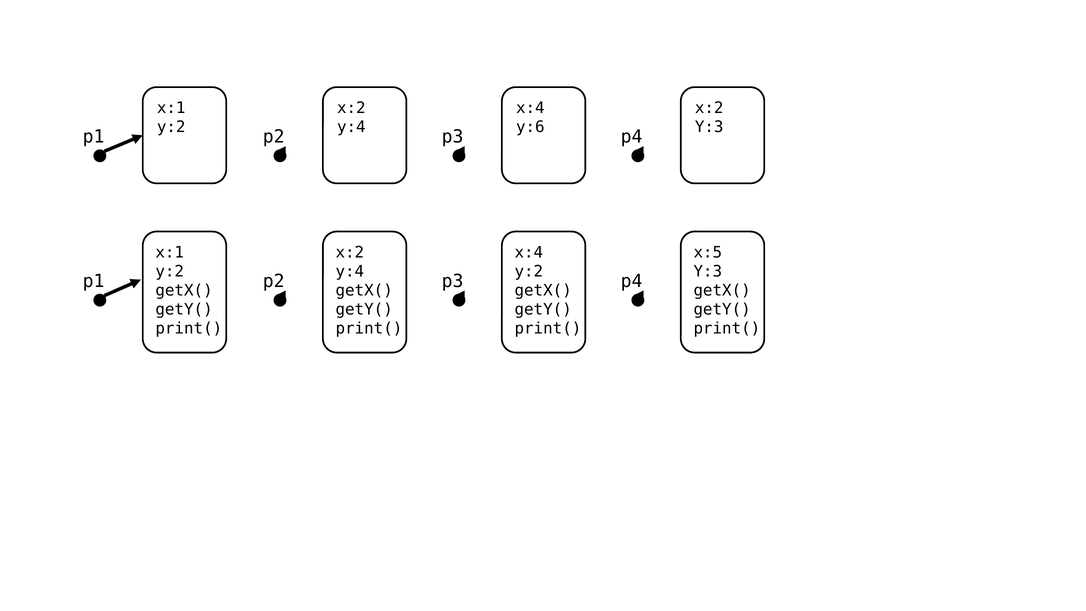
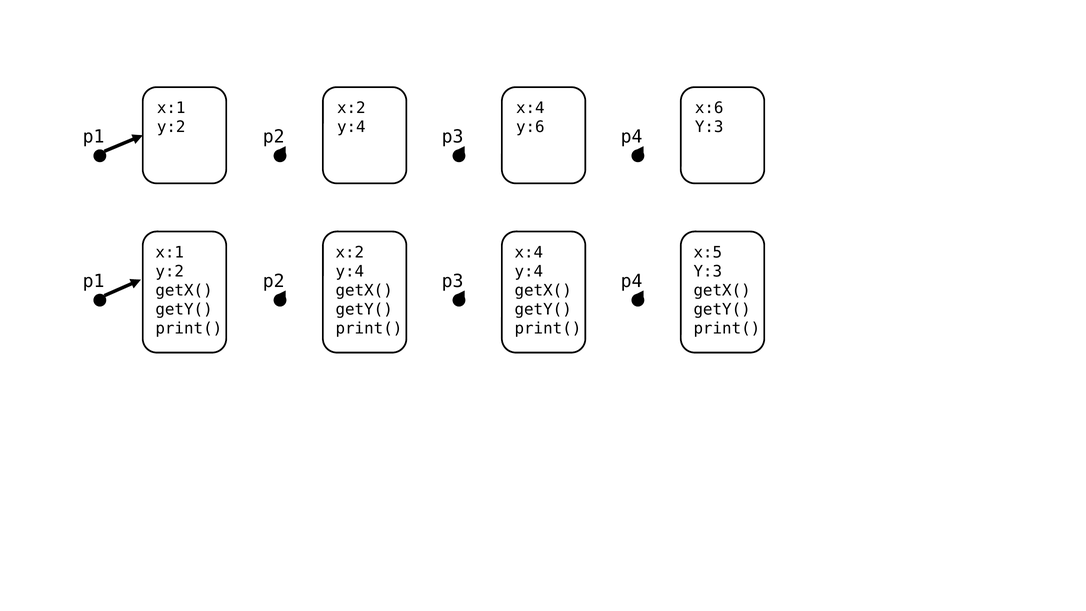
x:2 at (709, 108): x:2 -> x:6
y:2 at (529, 271): y:2 -> y:4
